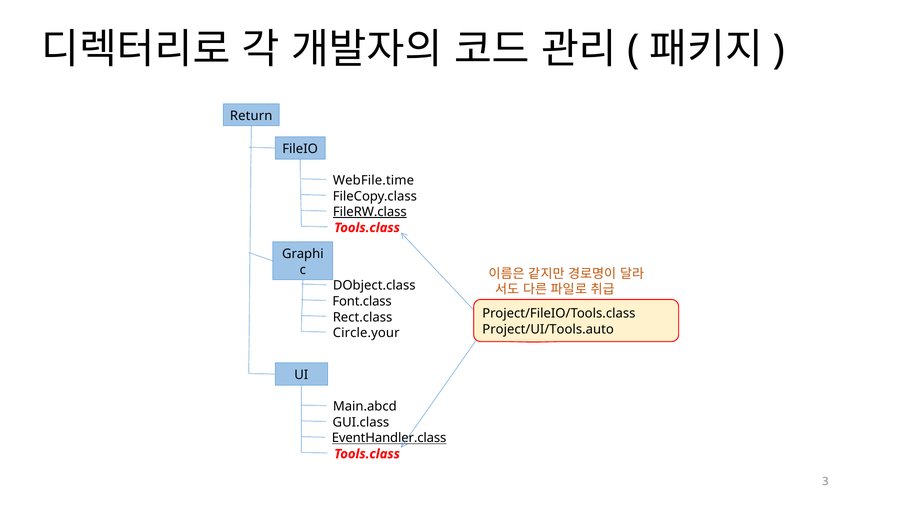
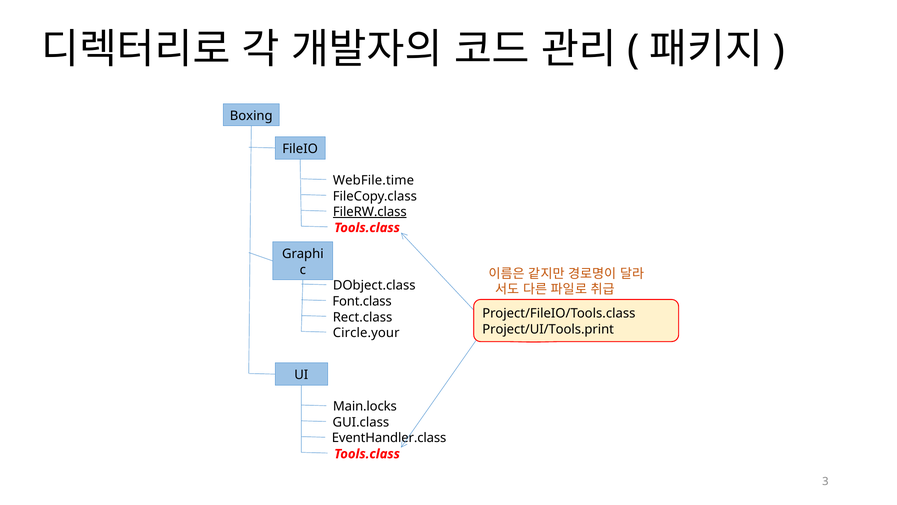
Return: Return -> Boxing
Project/UI/Tools.auto: Project/UI/Tools.auto -> Project/UI/Tools.print
Main.abcd: Main.abcd -> Main.locks
EventHandler.class underline: present -> none
